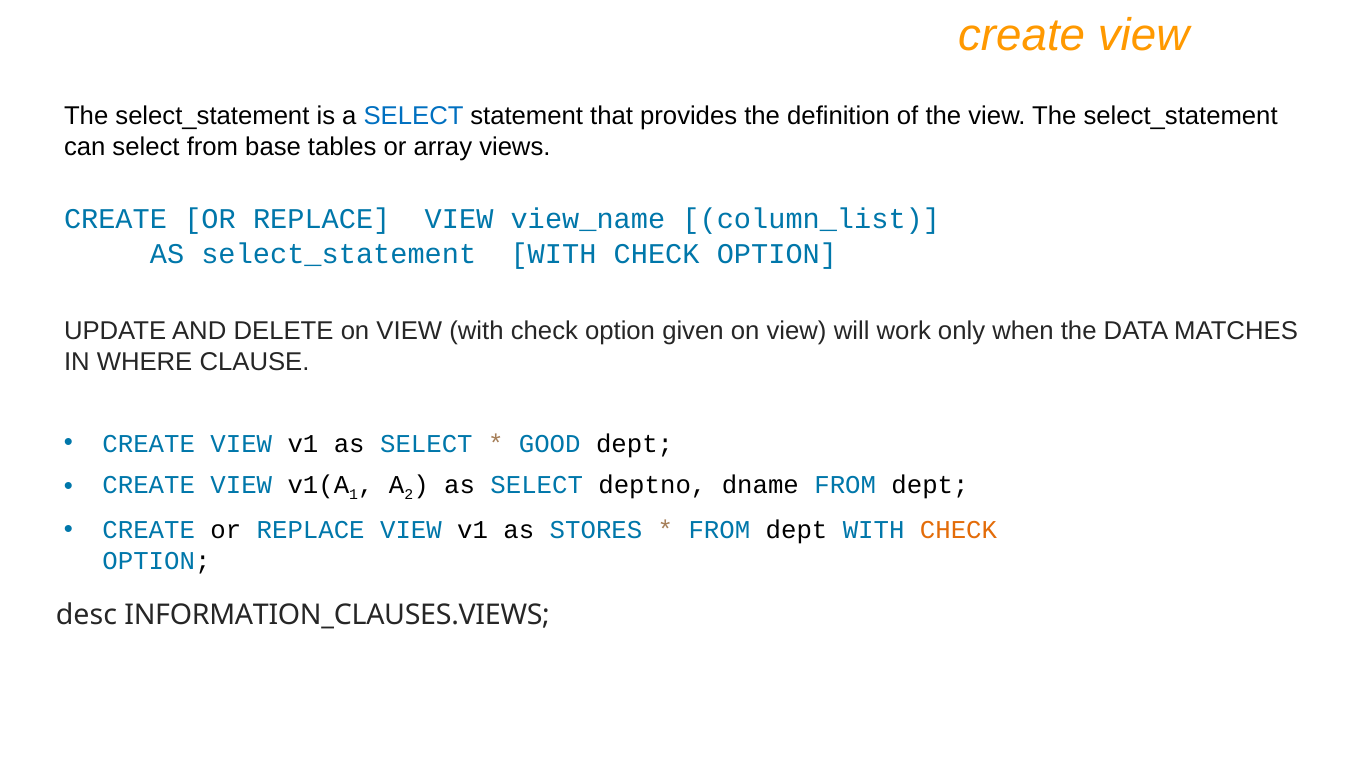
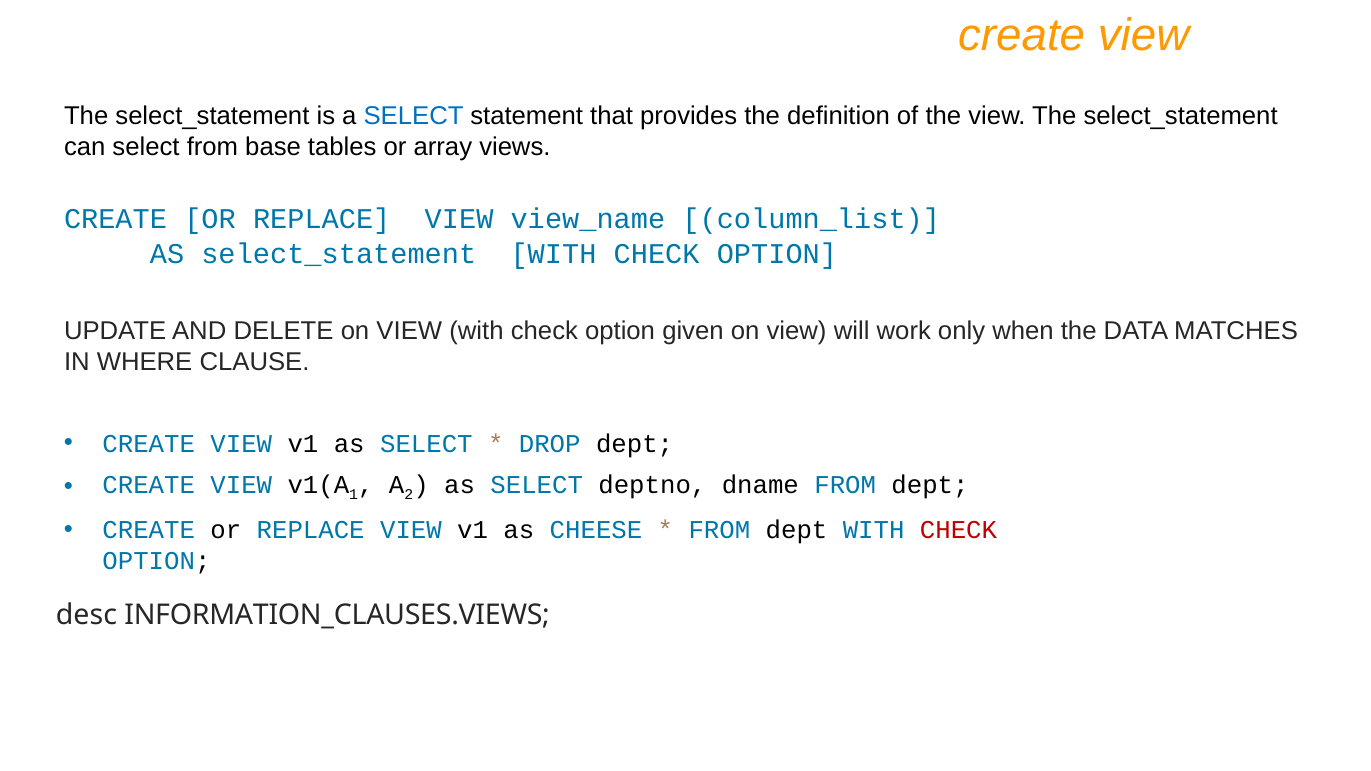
GOOD: GOOD -> DROP
STORES: STORES -> CHEESE
CHECK at (958, 530) colour: orange -> red
